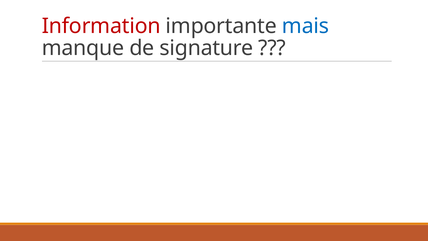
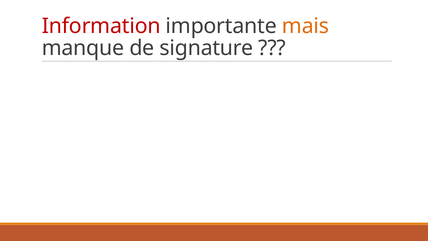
mais colour: blue -> orange
